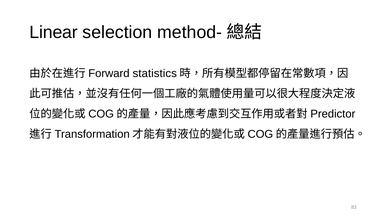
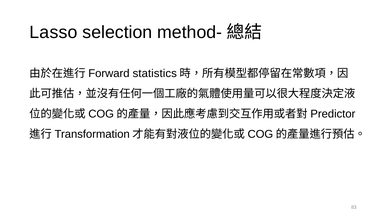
Linear: Linear -> Lasso
